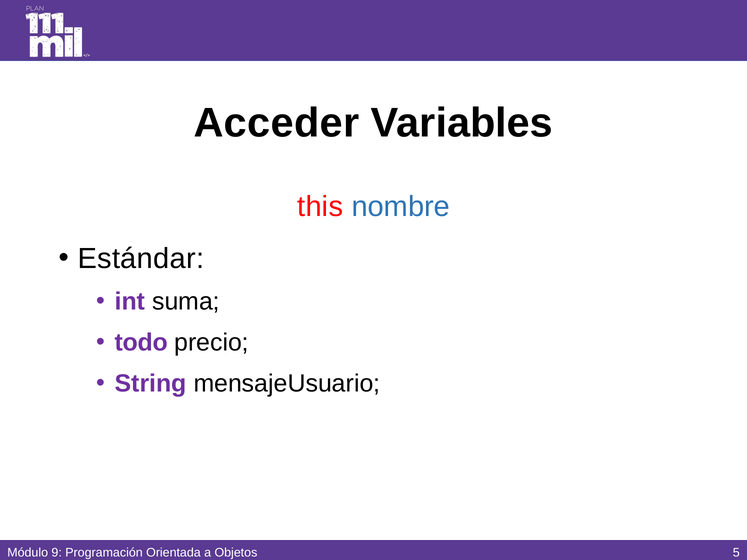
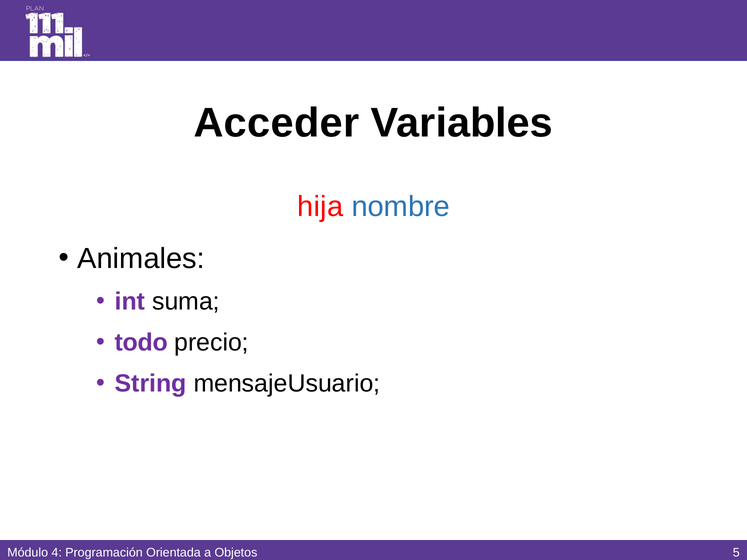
this: this -> hija
Estándar: Estándar -> Animales
9: 9 -> 4
